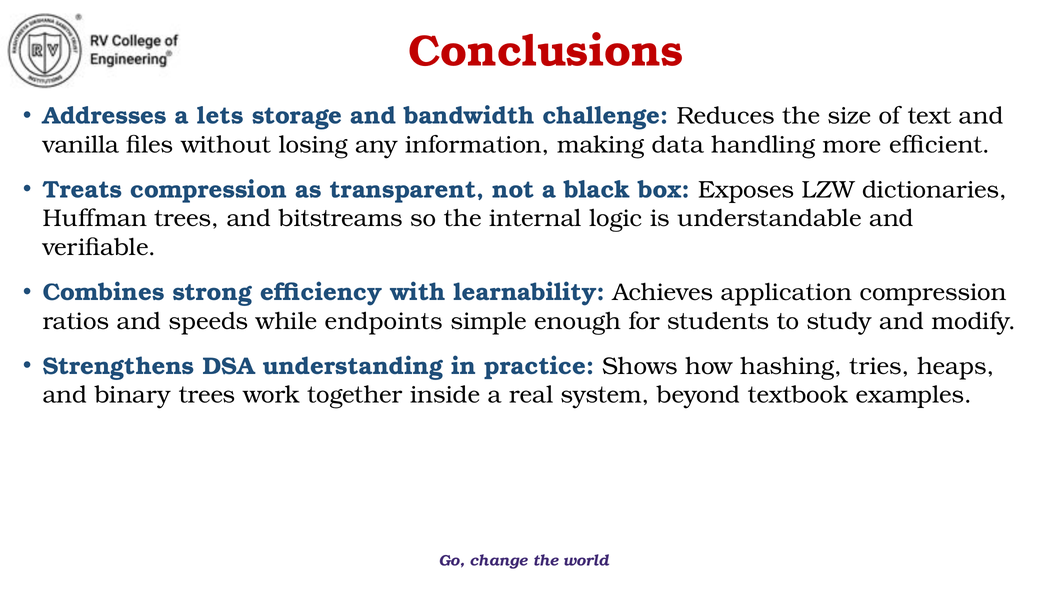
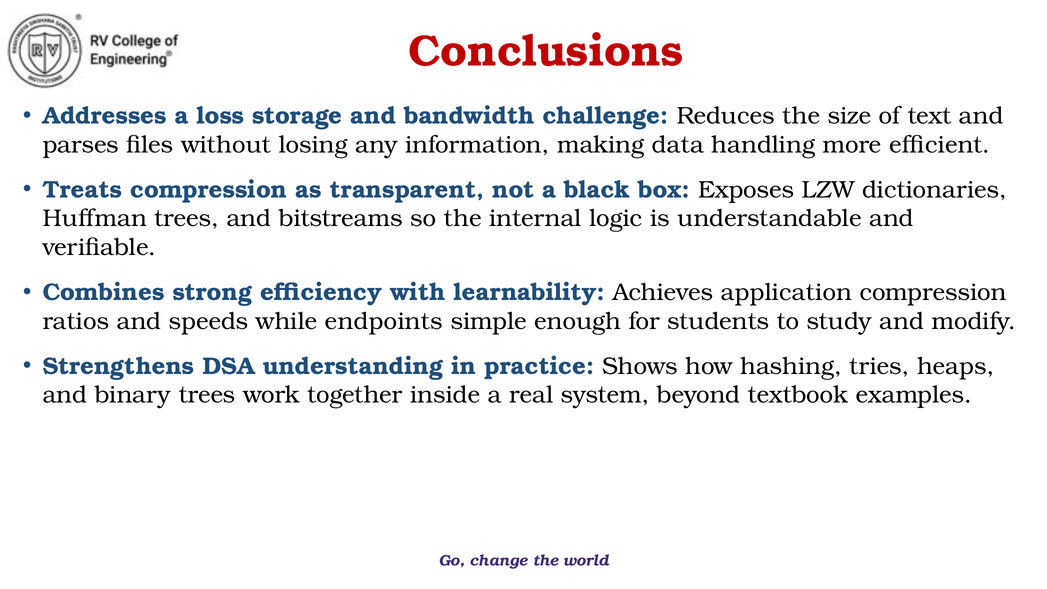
lets: lets -> loss
vanilla: vanilla -> parses
